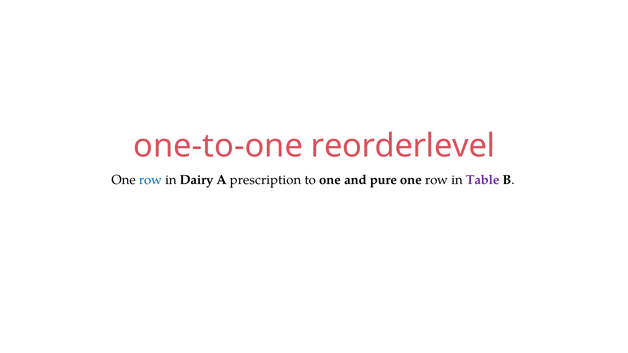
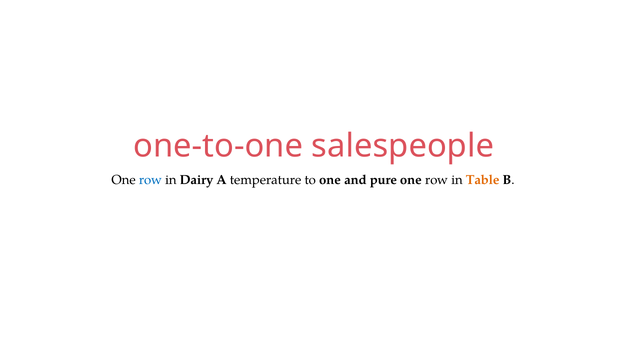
reorderlevel: reorderlevel -> salespeople
prescription: prescription -> temperature
Table colour: purple -> orange
